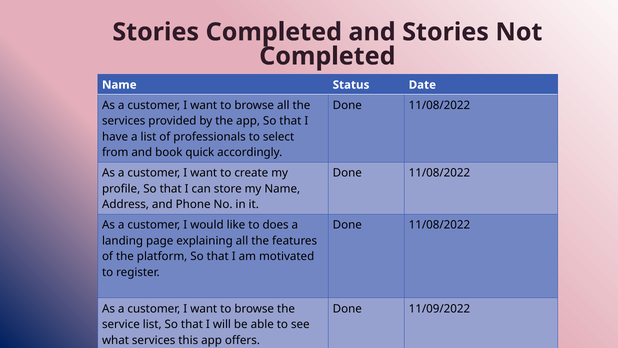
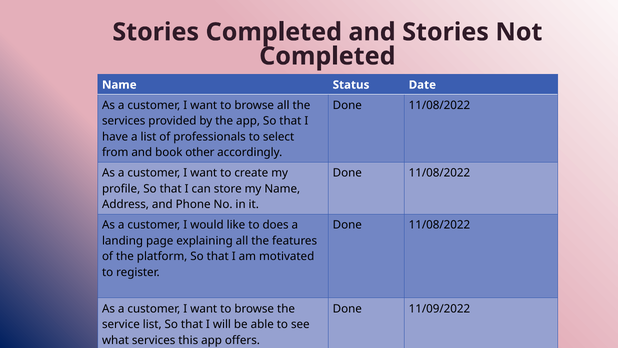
quick: quick -> other
